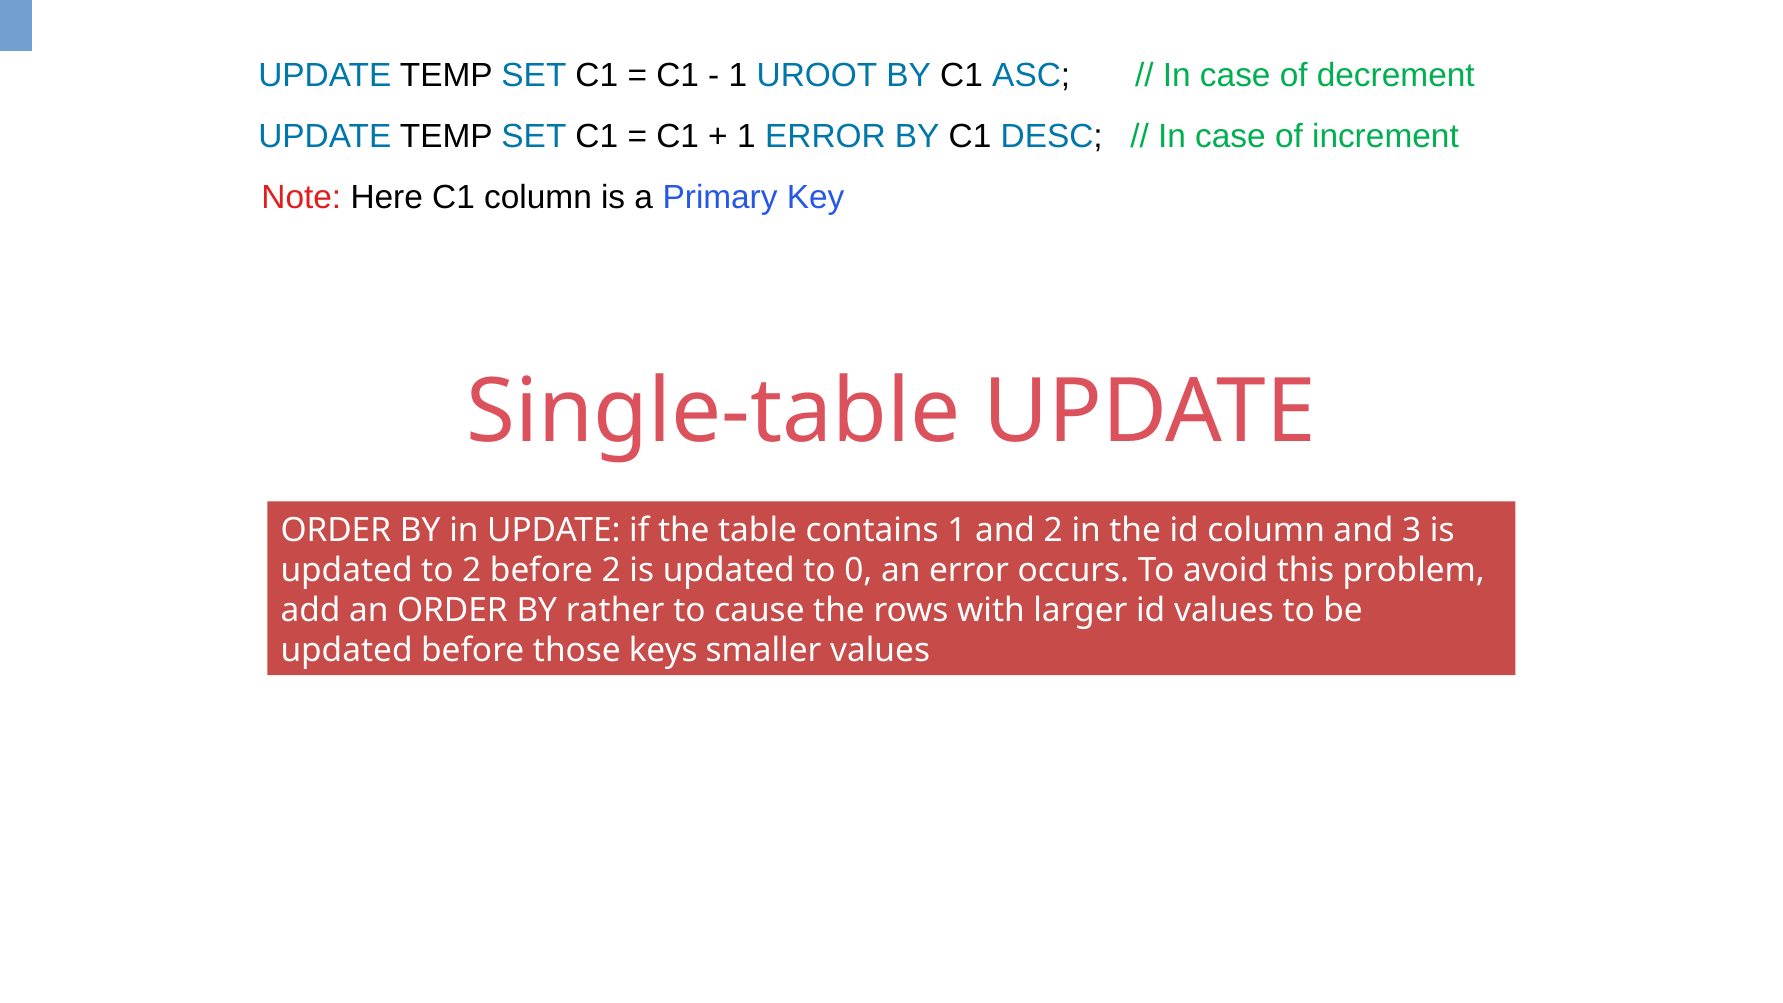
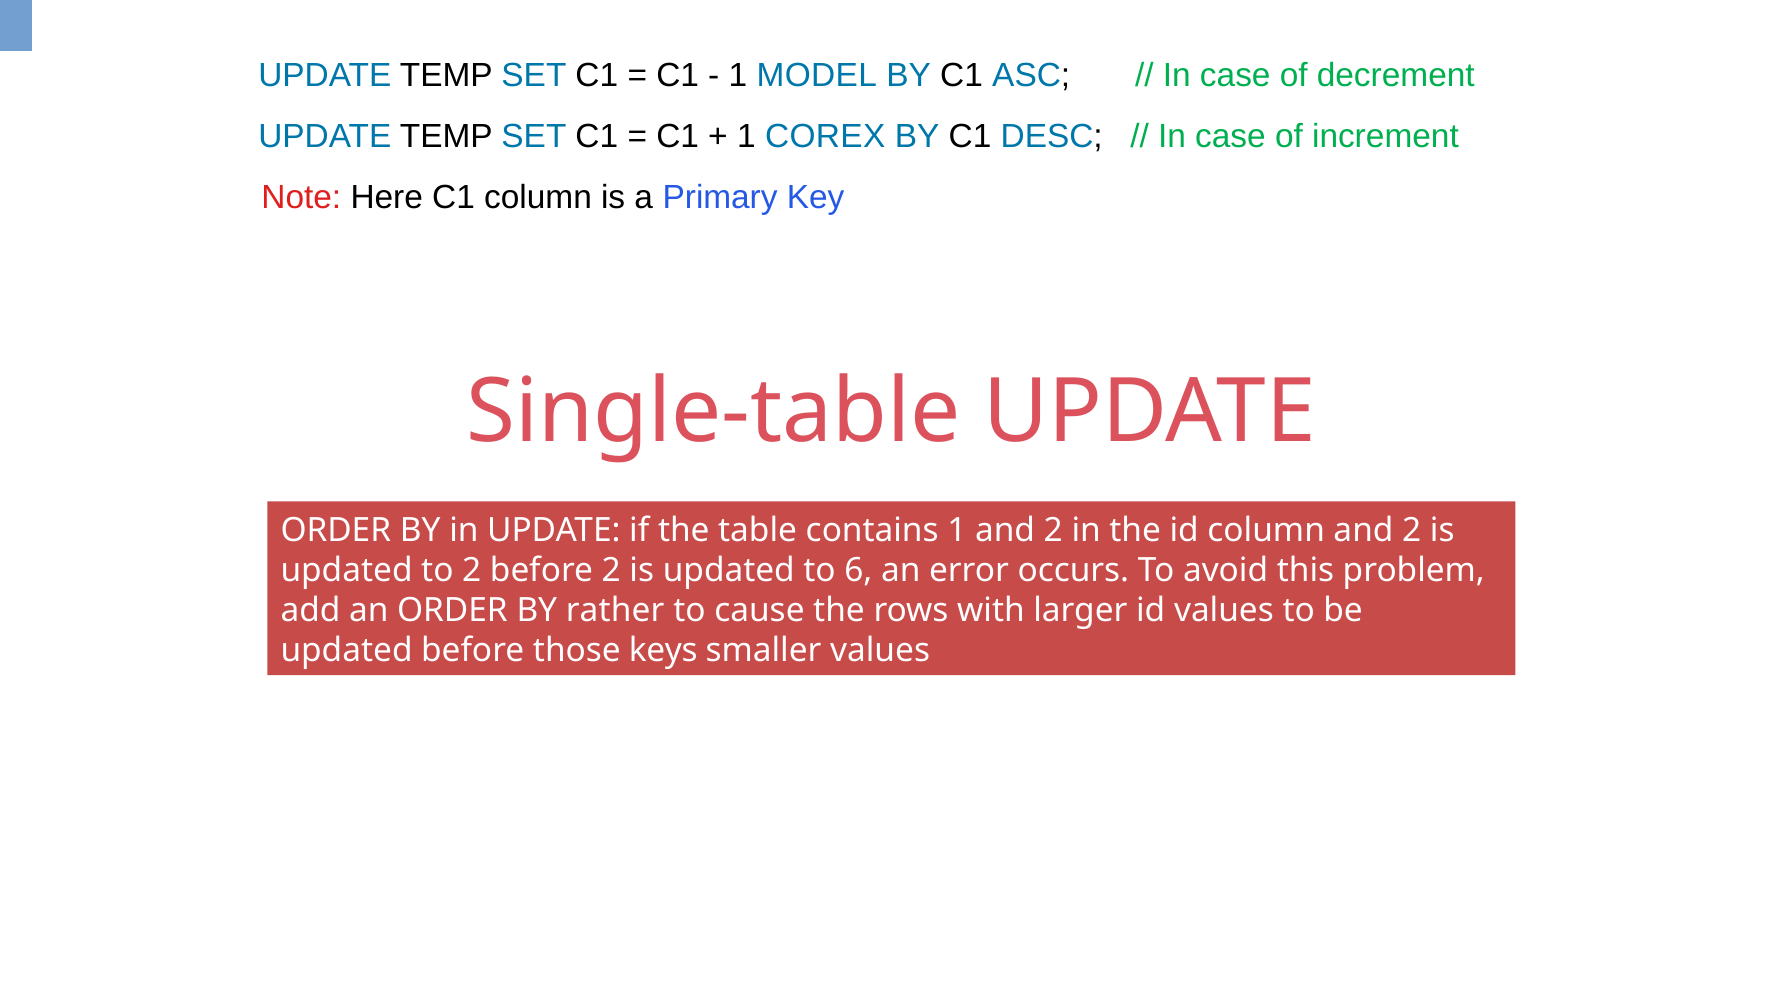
UROOT: UROOT -> MODEL
1 ERROR: ERROR -> COREX
column and 3: 3 -> 2
0: 0 -> 6
